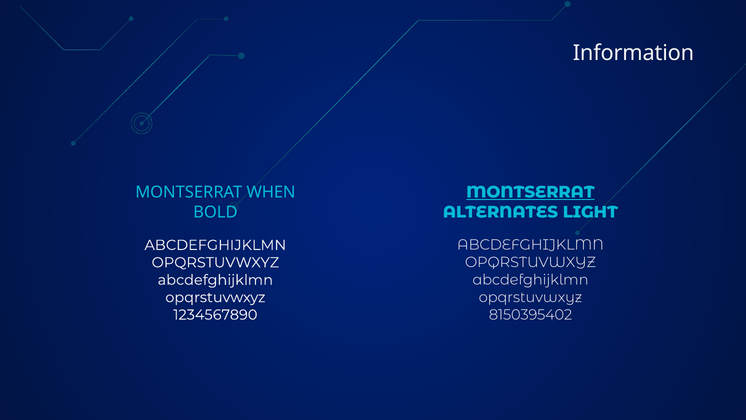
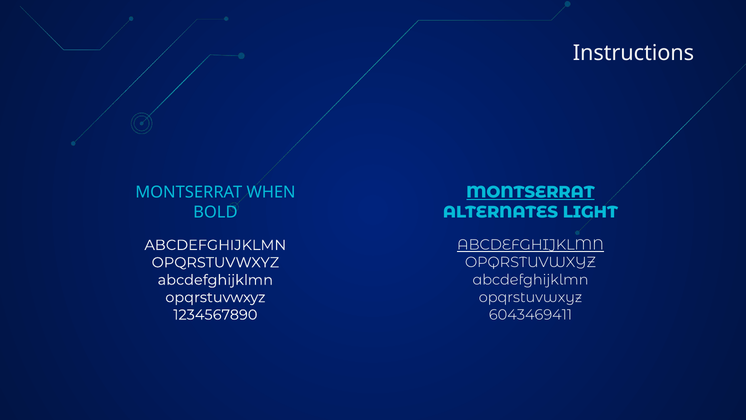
Information: Information -> Instructions
ABCDEFGHIJKLMN at (531, 245) underline: none -> present
8150395402: 8150395402 -> 6043469411
